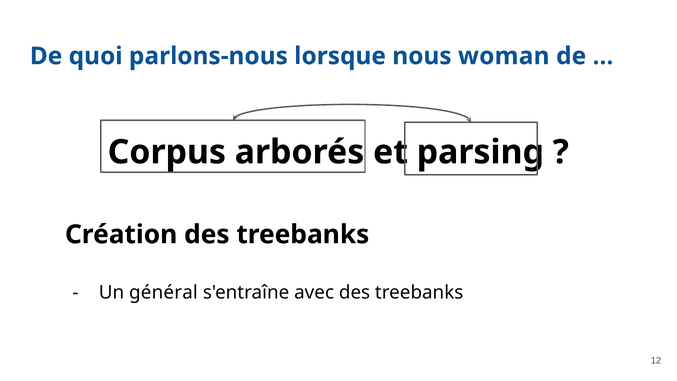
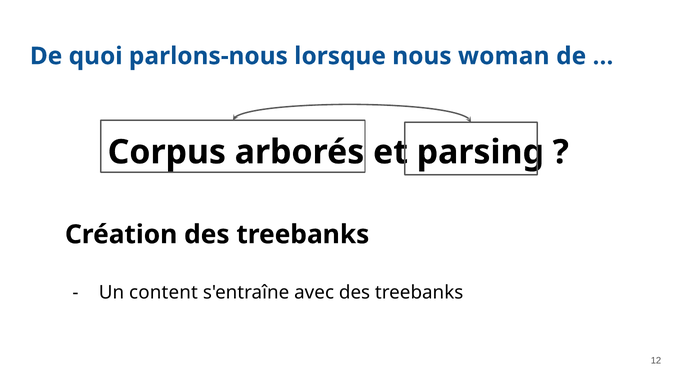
général: général -> content
